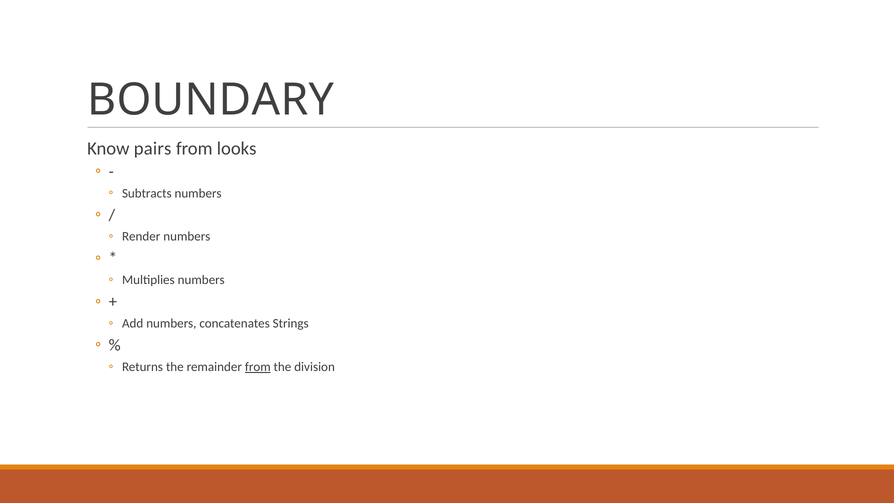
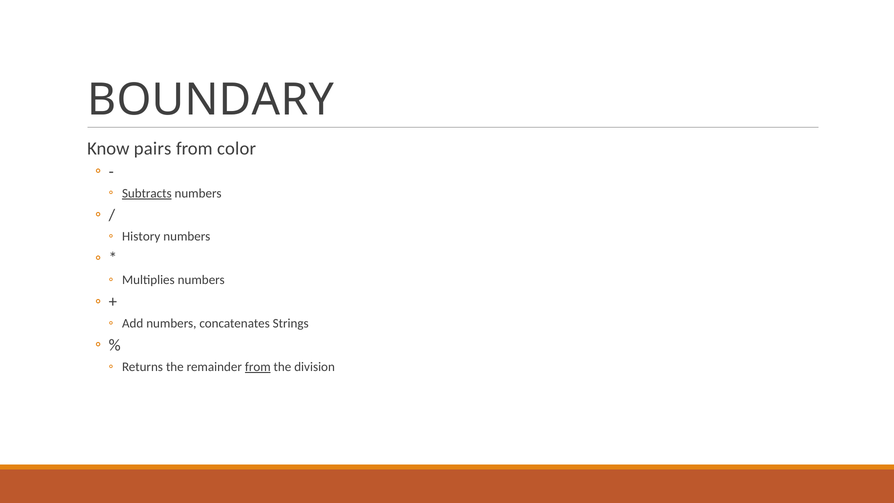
looks: looks -> color
Subtracts underline: none -> present
Render: Render -> History
